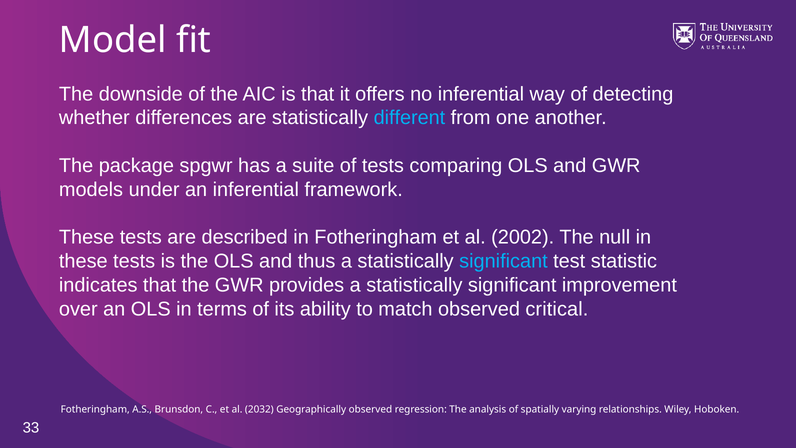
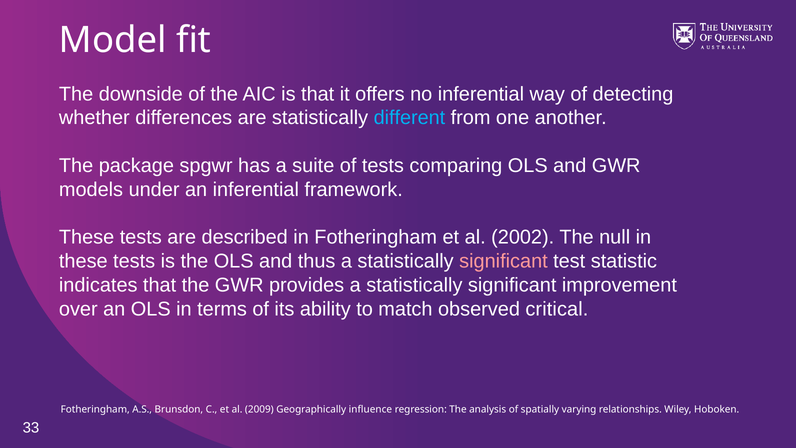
significant at (503, 261) colour: light blue -> pink
2032: 2032 -> 2009
Geographically observed: observed -> influence
